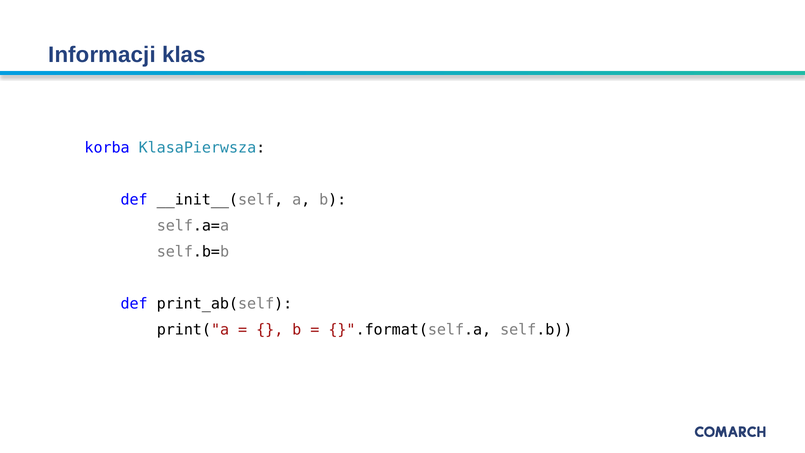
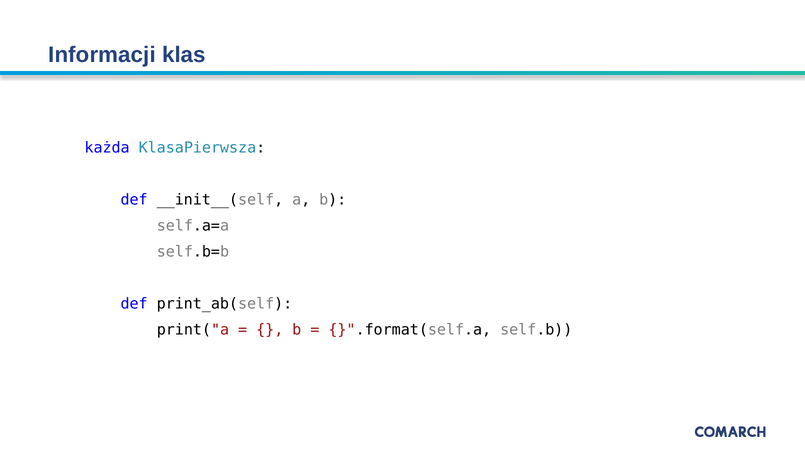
korba: korba -> każda
